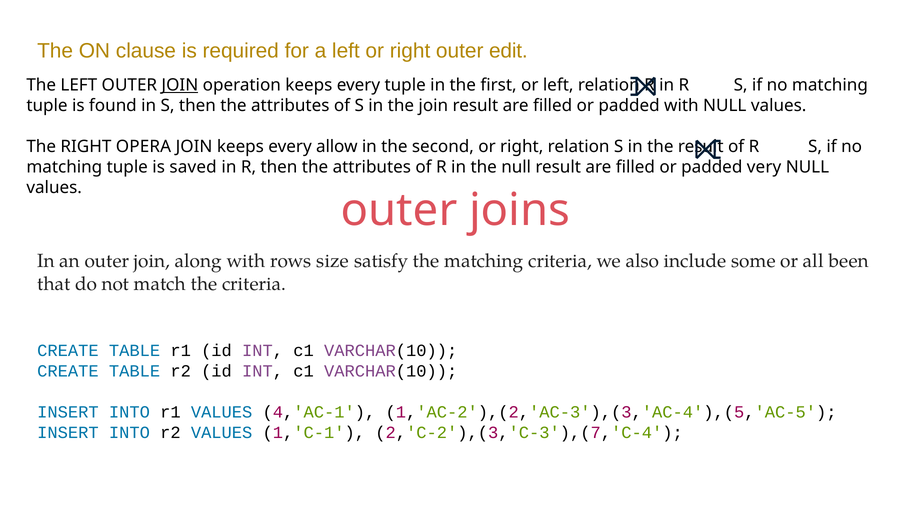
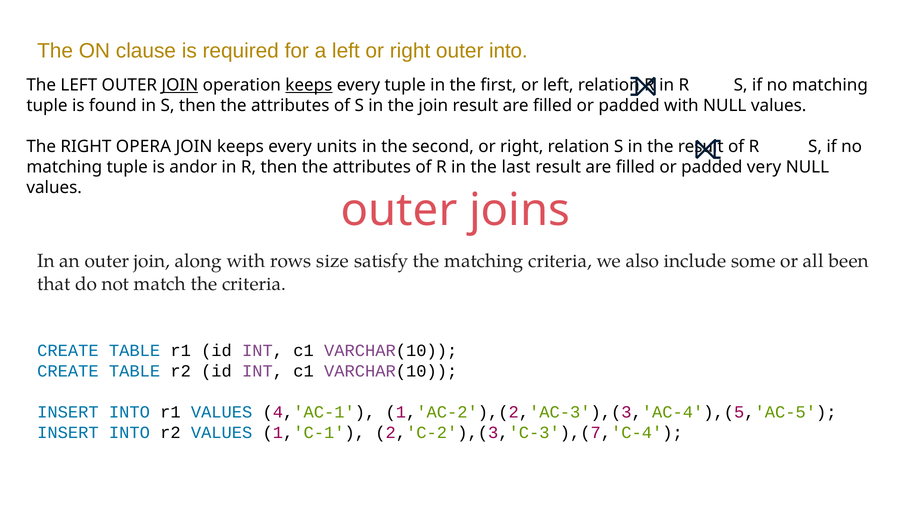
outer edit: edit -> into
keeps at (309, 85) underline: none -> present
allow: allow -> units
saved: saved -> andor
the null: null -> last
